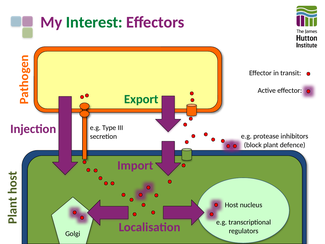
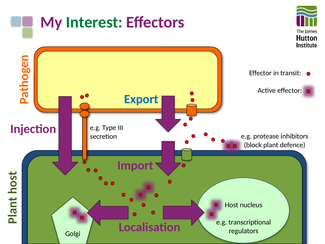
Export colour: green -> blue
